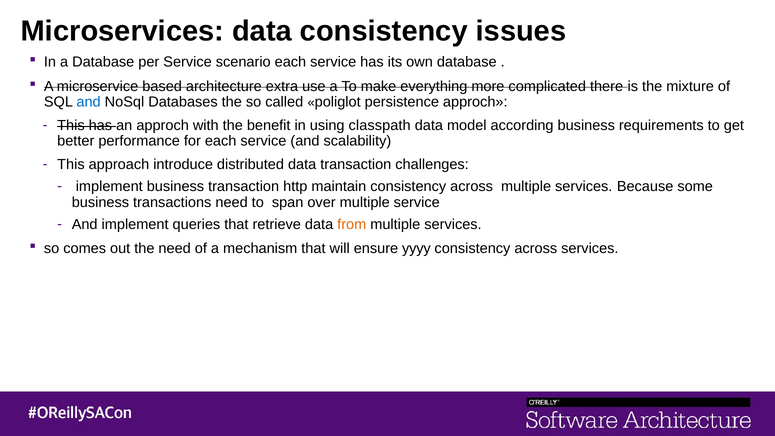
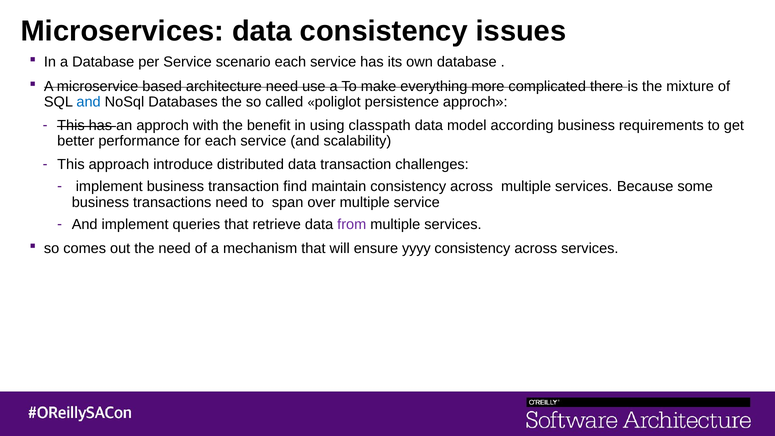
architecture extra: extra -> need
http: http -> find
from colour: orange -> purple
